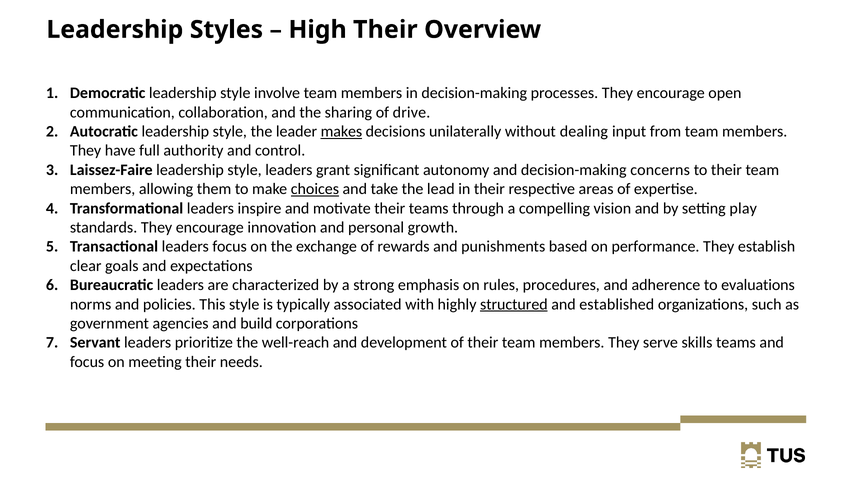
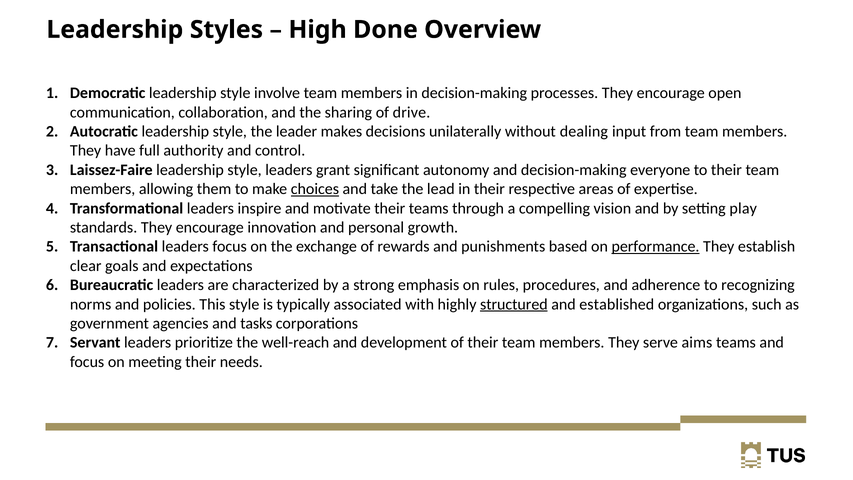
High Their: Their -> Done
makes underline: present -> none
concerns: concerns -> everyone
performance underline: none -> present
evaluations: evaluations -> recognizing
build: build -> tasks
skills: skills -> aims
